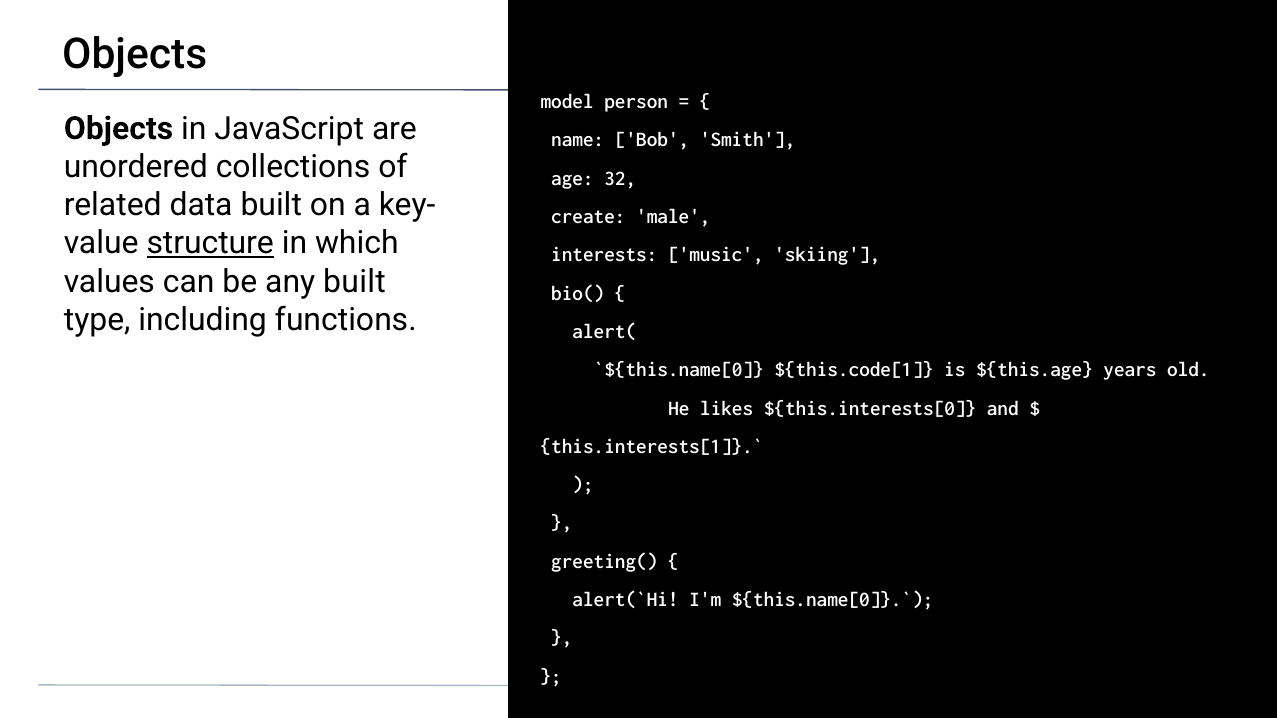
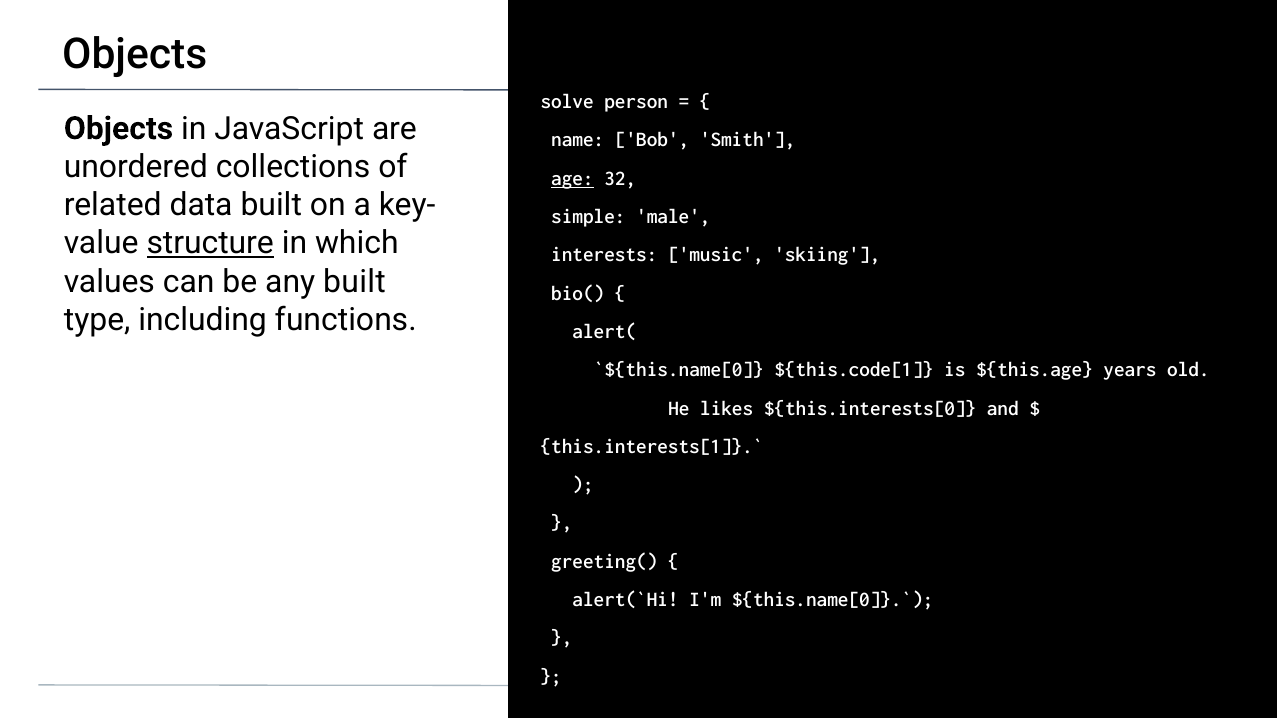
model: model -> solve
age underline: none -> present
create: create -> simple
